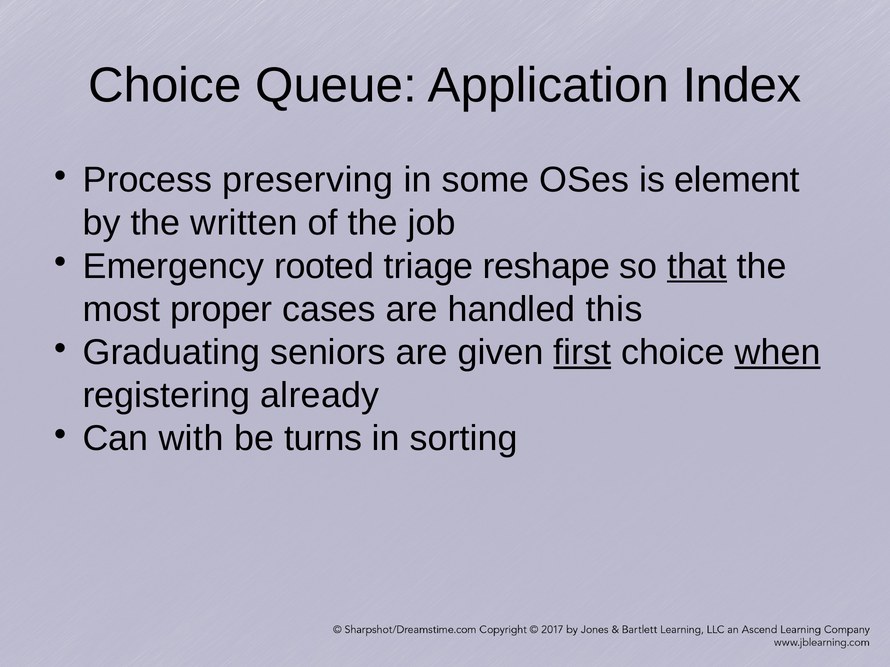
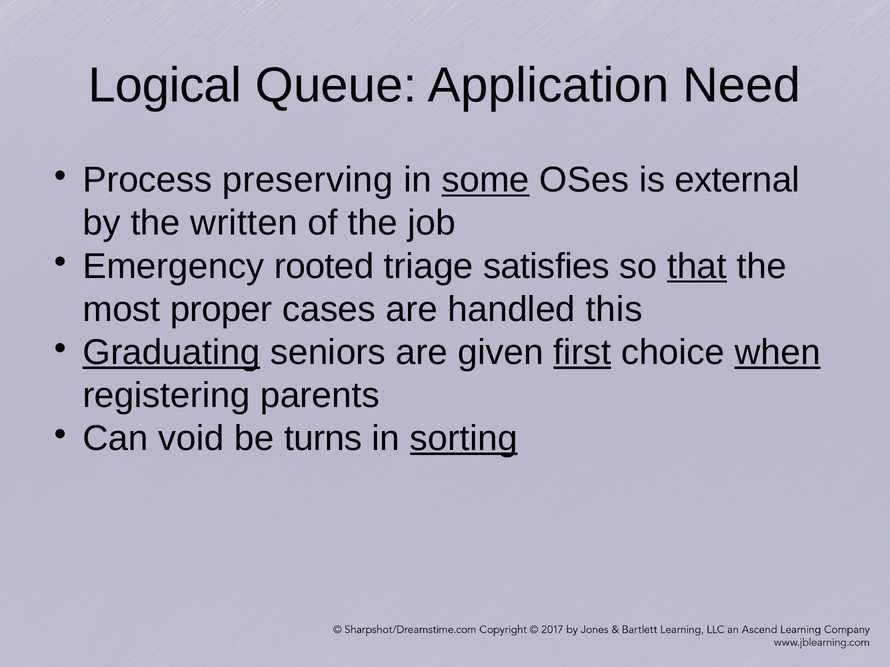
Choice at (165, 86): Choice -> Logical
Index: Index -> Need
some underline: none -> present
element: element -> external
reshape: reshape -> satisfies
Graduating underline: none -> present
already: already -> parents
with: with -> void
sorting underline: none -> present
